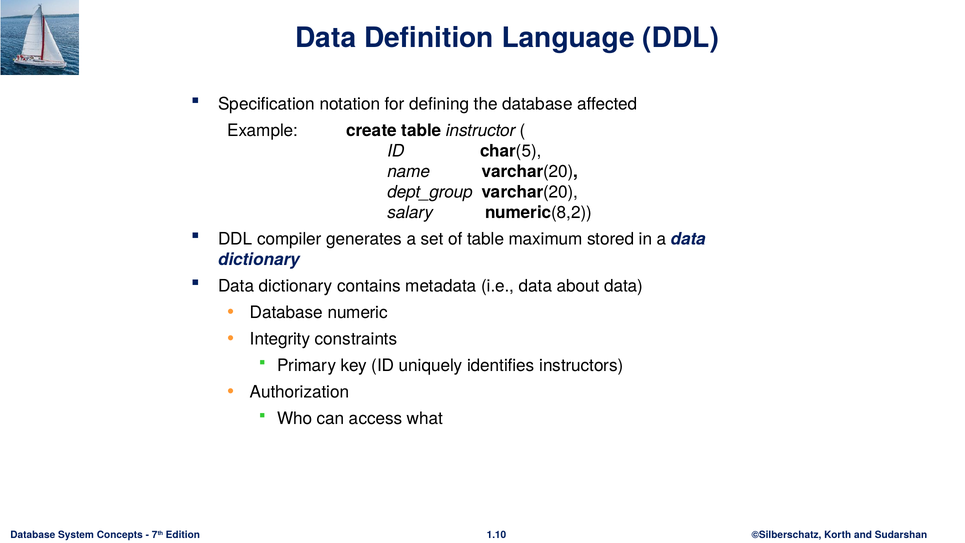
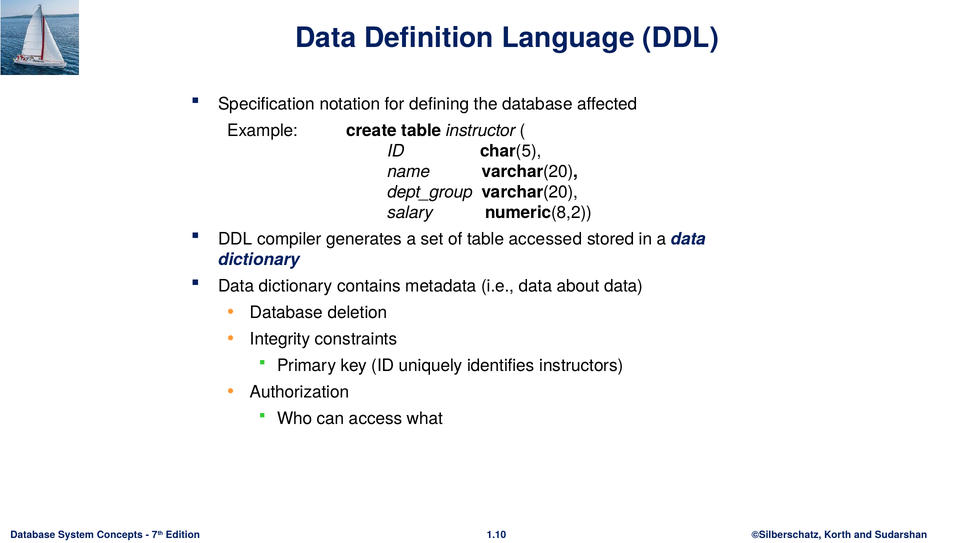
maximum: maximum -> accessed
numeric: numeric -> deletion
